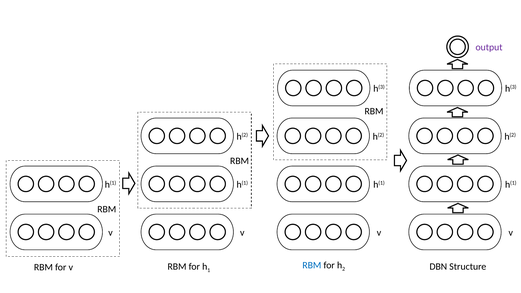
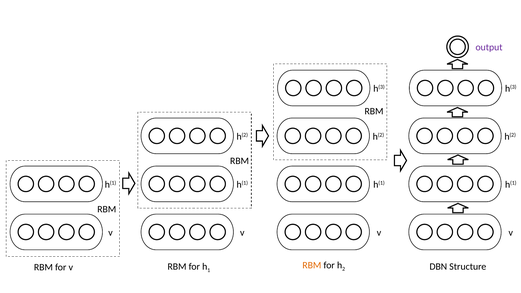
RBM at (312, 265) colour: blue -> orange
